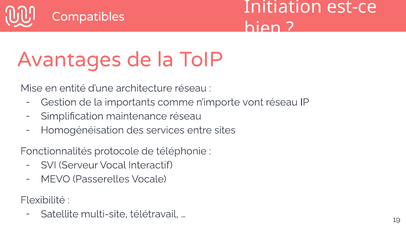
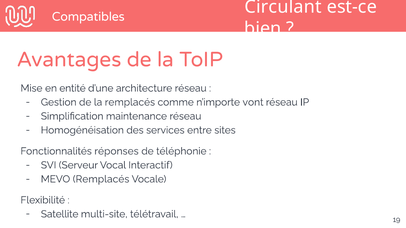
Initiation: Initiation -> Circulant
la importants: importants -> remplacés
protocole: protocole -> réponses
MEVO Passerelles: Passerelles -> Remplacés
